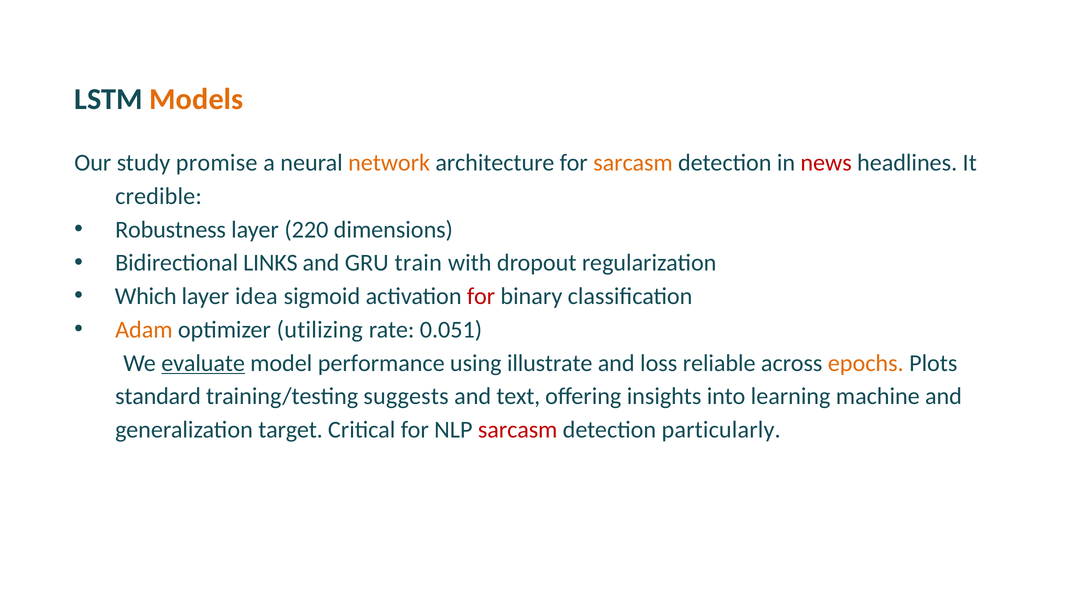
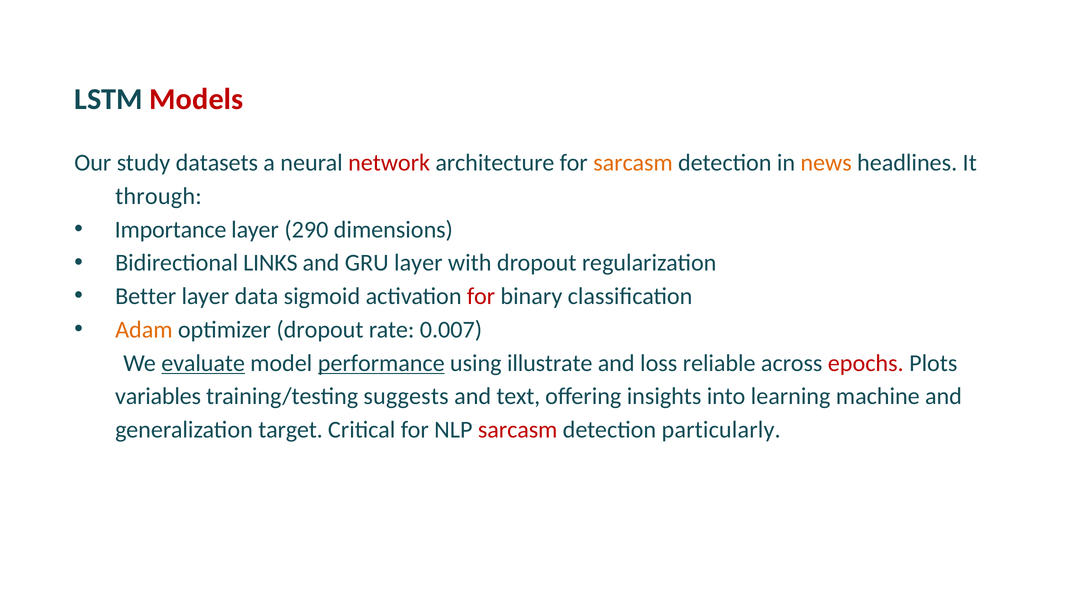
Models colour: orange -> red
promise: promise -> datasets
network colour: orange -> red
news colour: red -> orange
credible: credible -> through
Robustness: Robustness -> Importance
220: 220 -> 290
GRU train: train -> layer
Which: Which -> Better
idea: idea -> data
optimizer utilizing: utilizing -> dropout
0.051: 0.051 -> 0.007
performance underline: none -> present
epochs colour: orange -> red
standard: standard -> variables
